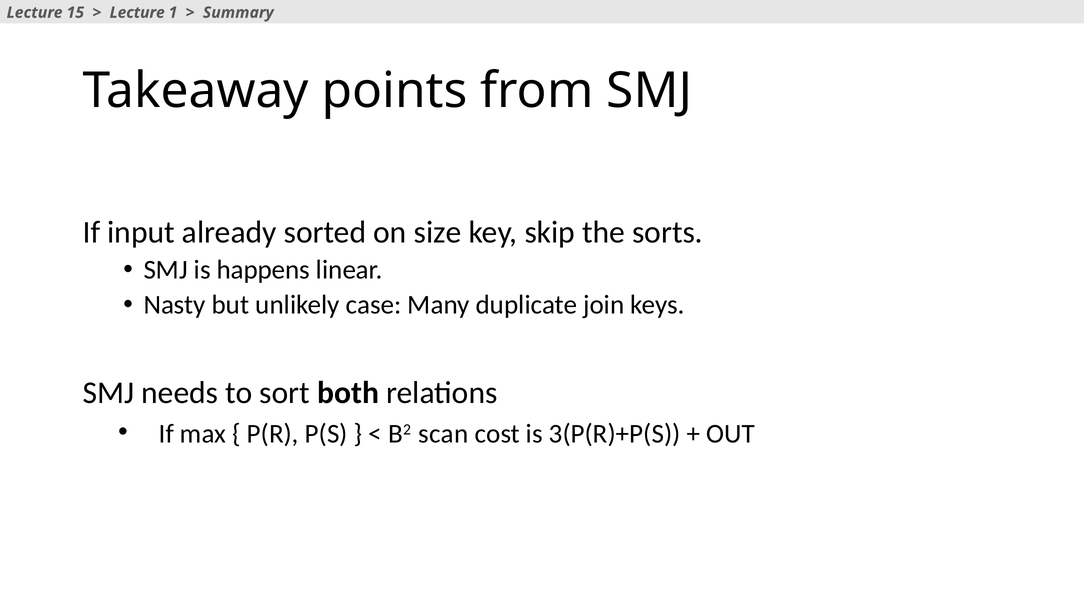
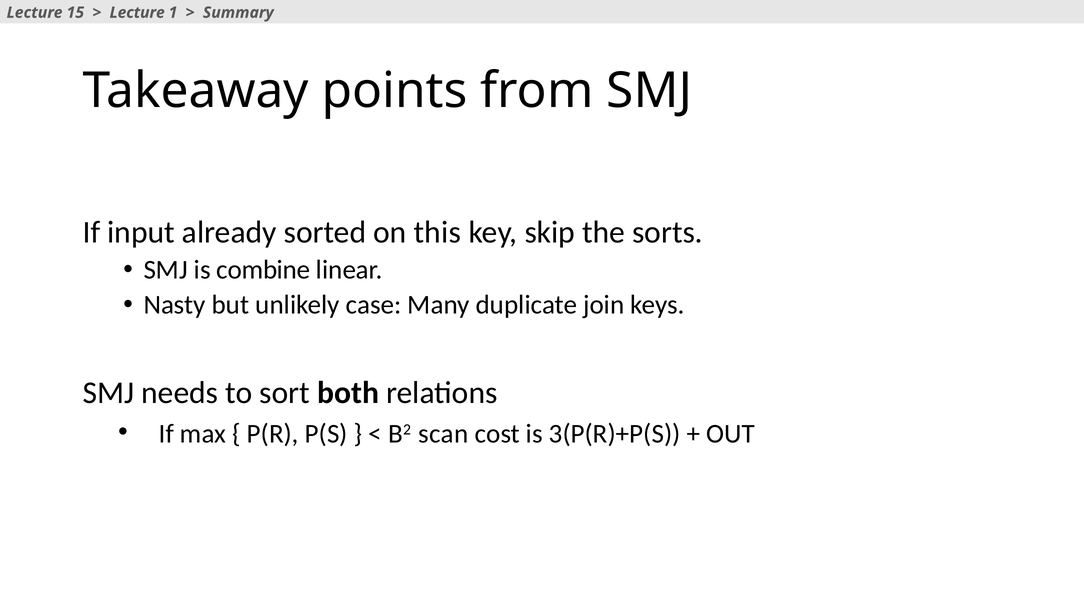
size: size -> this
happens: happens -> combine
